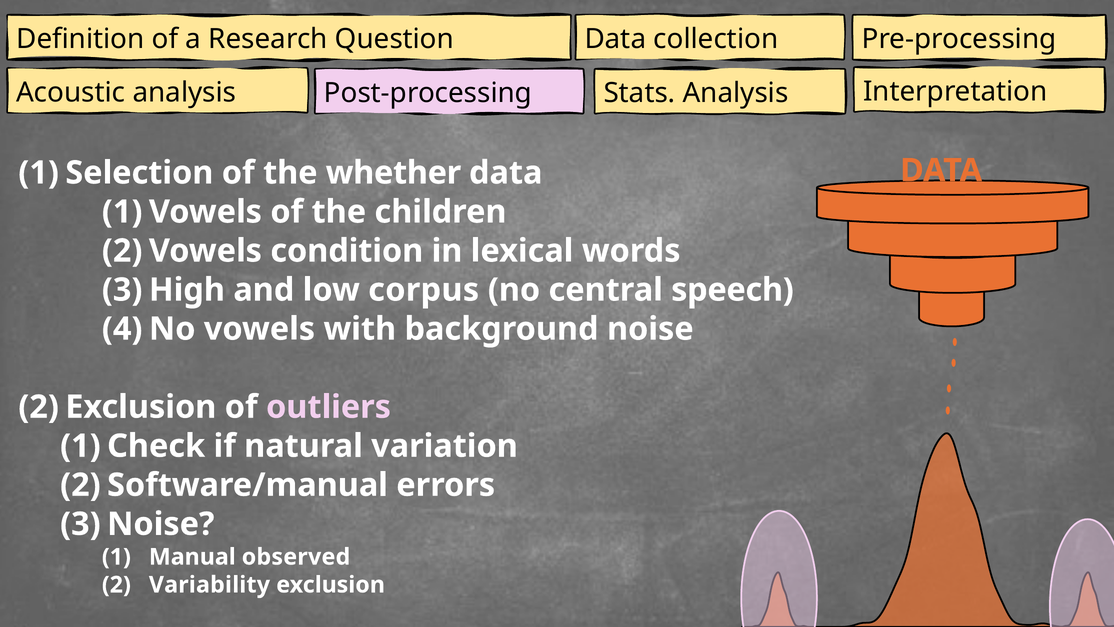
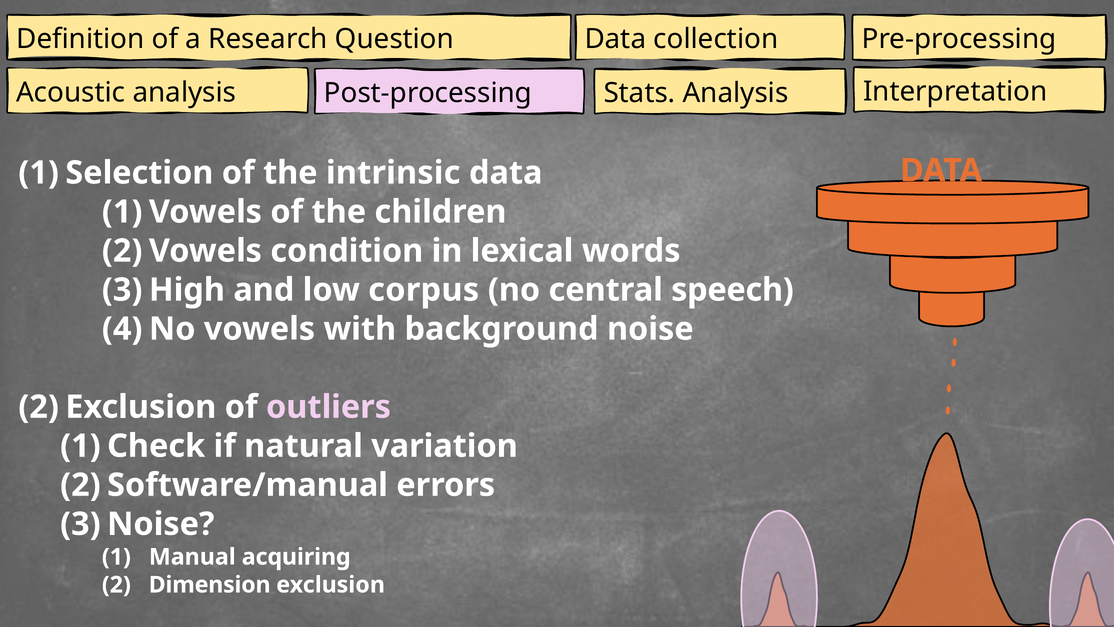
whether: whether -> intrinsic
observed: observed -> acquiring
Variability: Variability -> Dimension
